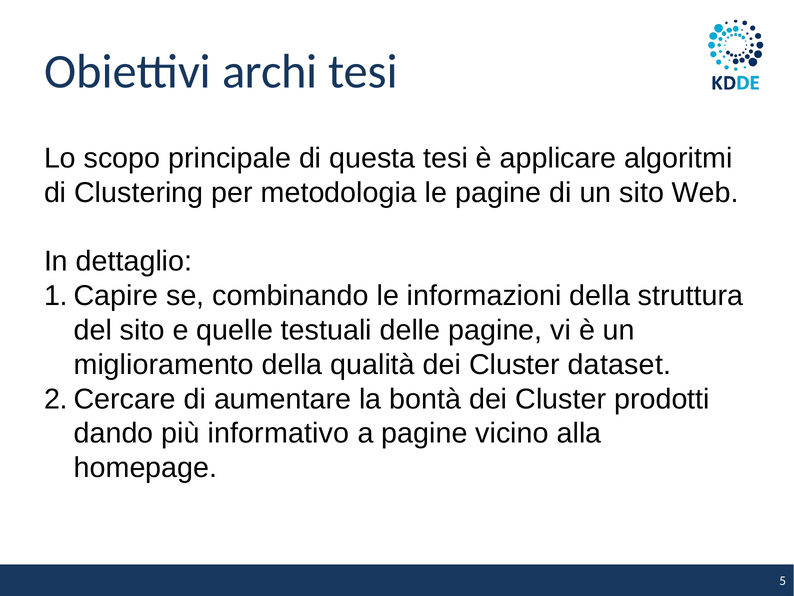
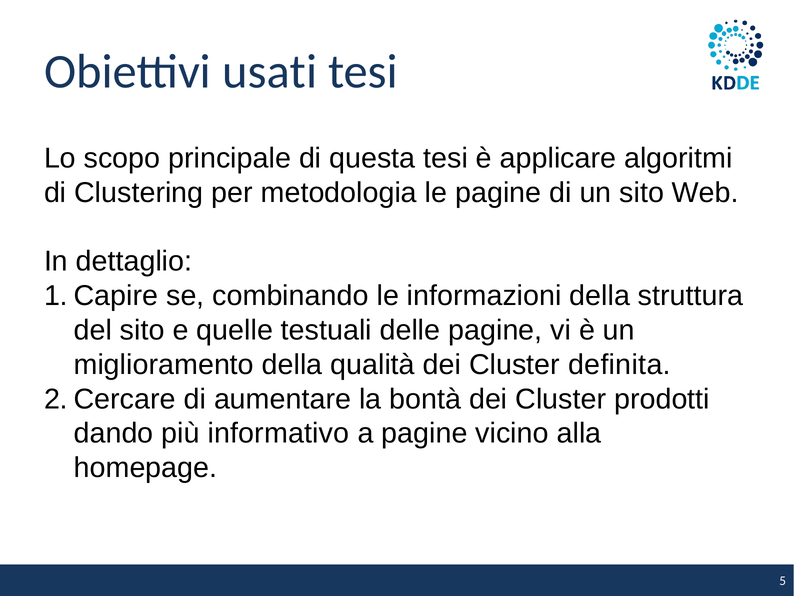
archi: archi -> usati
dataset: dataset -> definita
